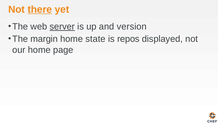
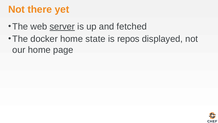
there underline: present -> none
version: version -> fetched
margin: margin -> docker
